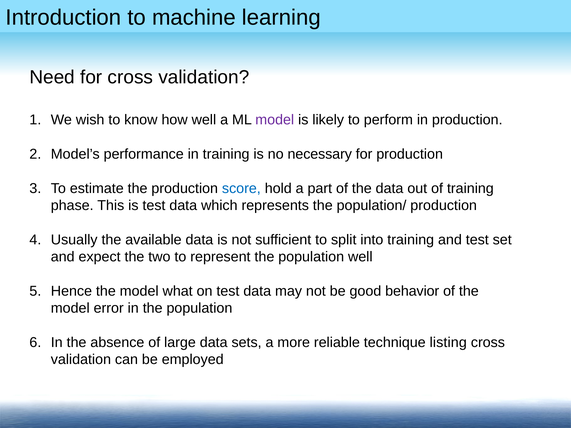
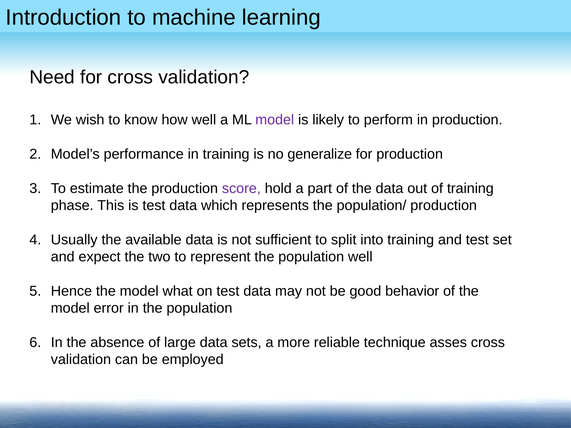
necessary: necessary -> generalize
score colour: blue -> purple
listing: listing -> asses
